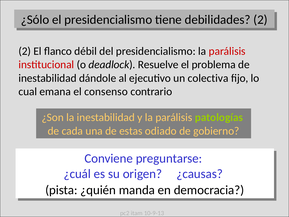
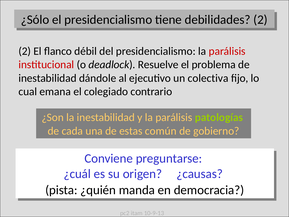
consenso: consenso -> colegiado
odiado: odiado -> común
